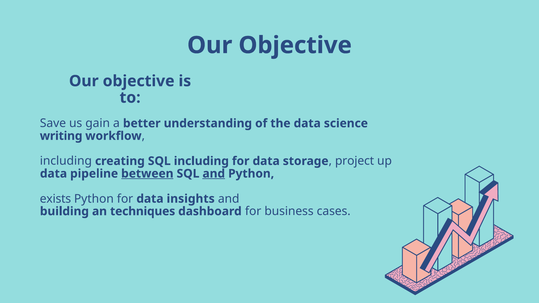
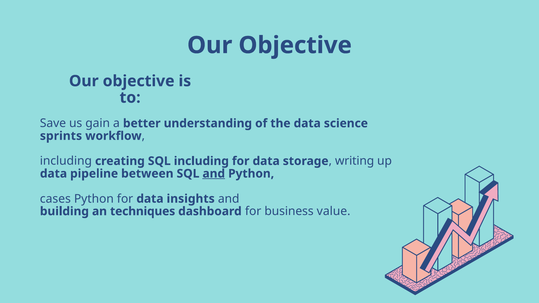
writing: writing -> sprints
project: project -> writing
between underline: present -> none
exists: exists -> cases
cases: cases -> value
